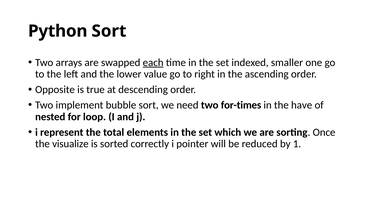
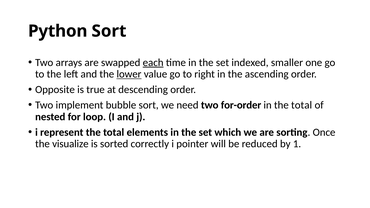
lower underline: none -> present
for-times: for-times -> for-order
in the have: have -> total
